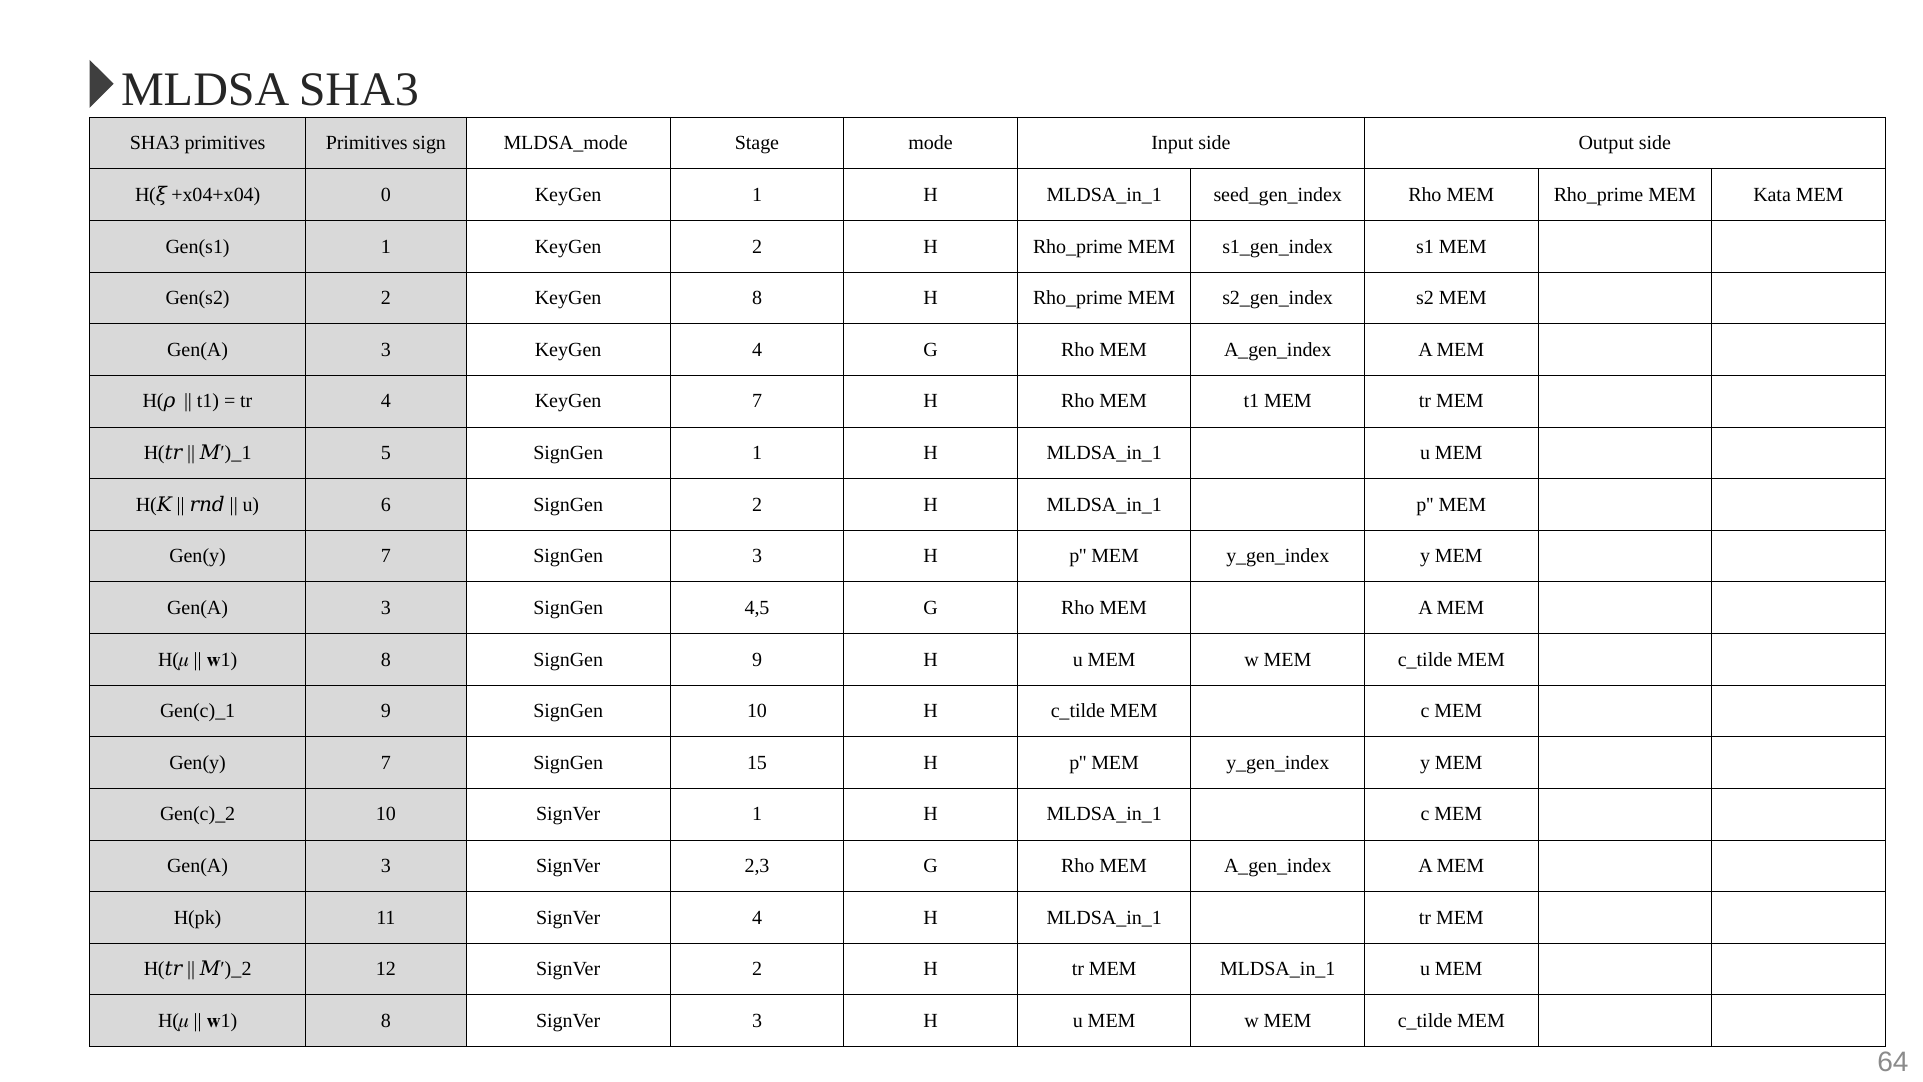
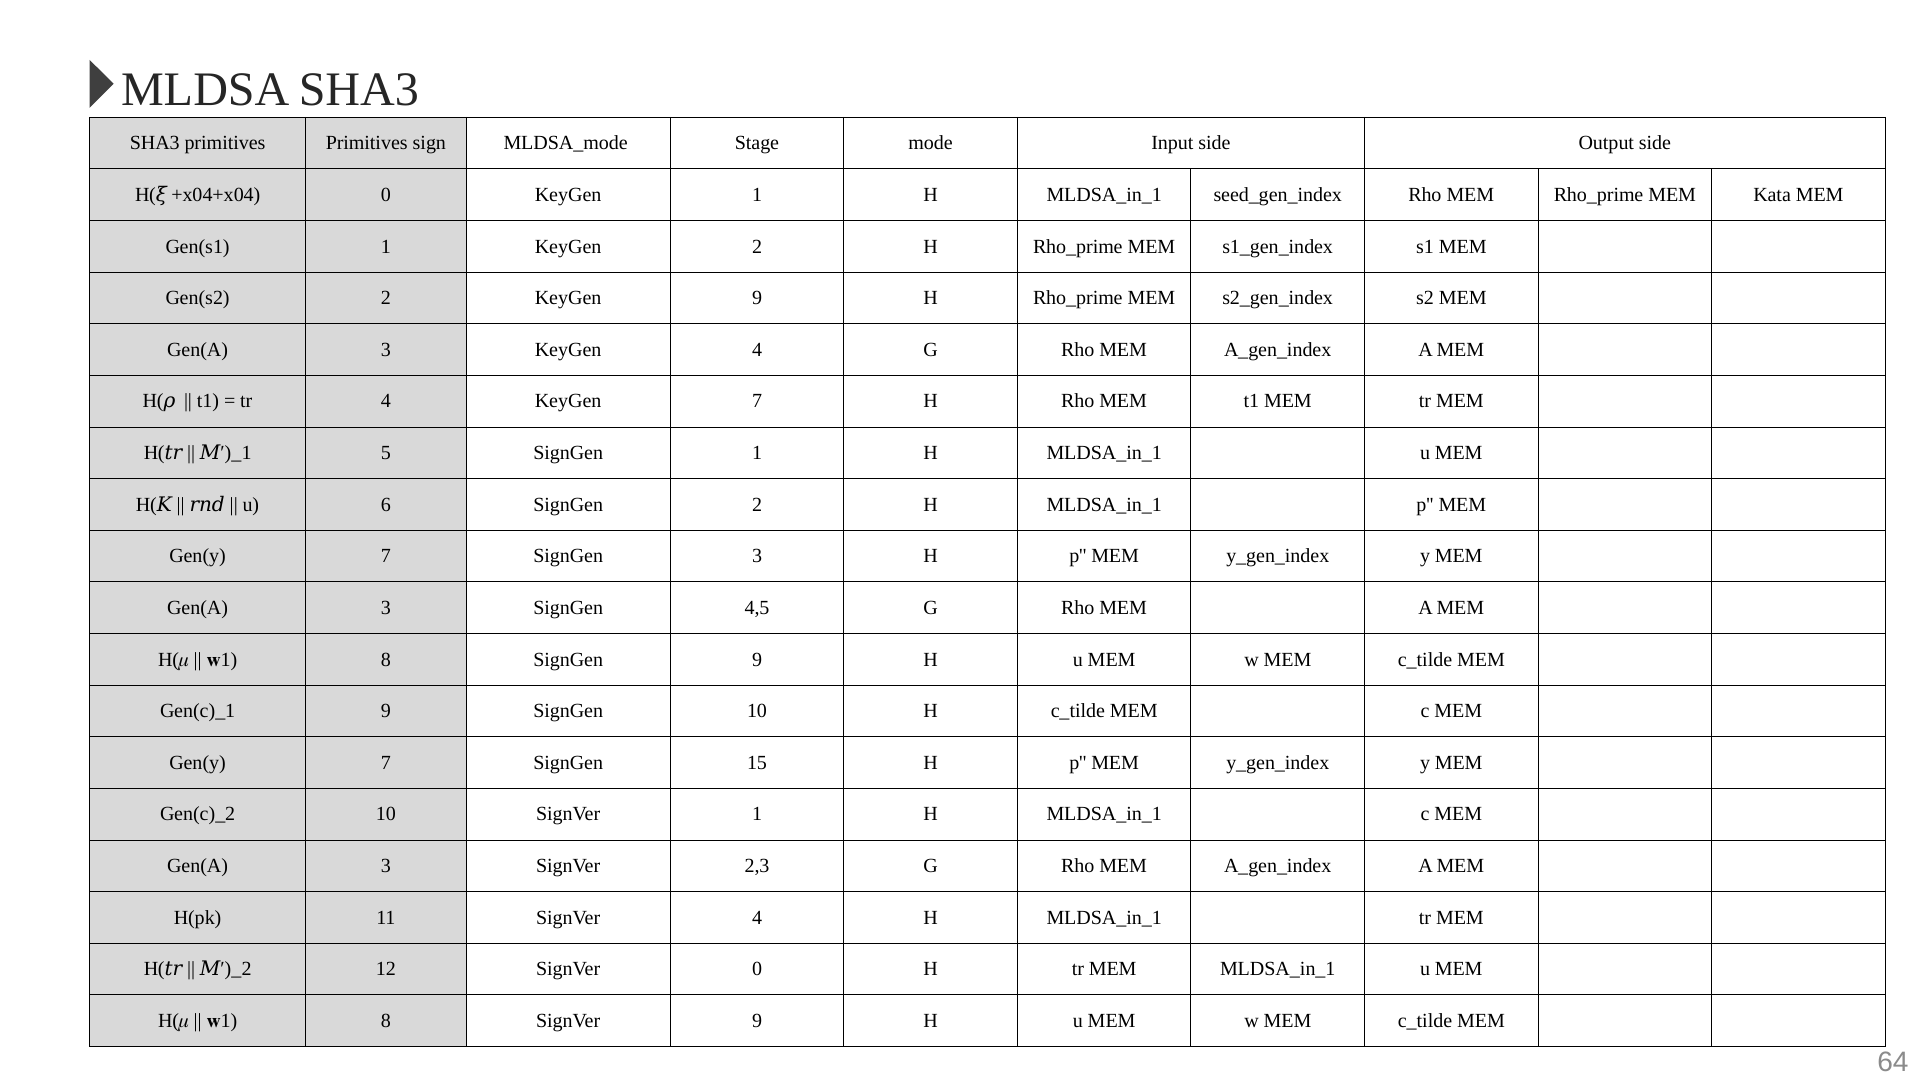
KeyGen 8: 8 -> 9
SignVer 2: 2 -> 0
SignVer 3: 3 -> 9
